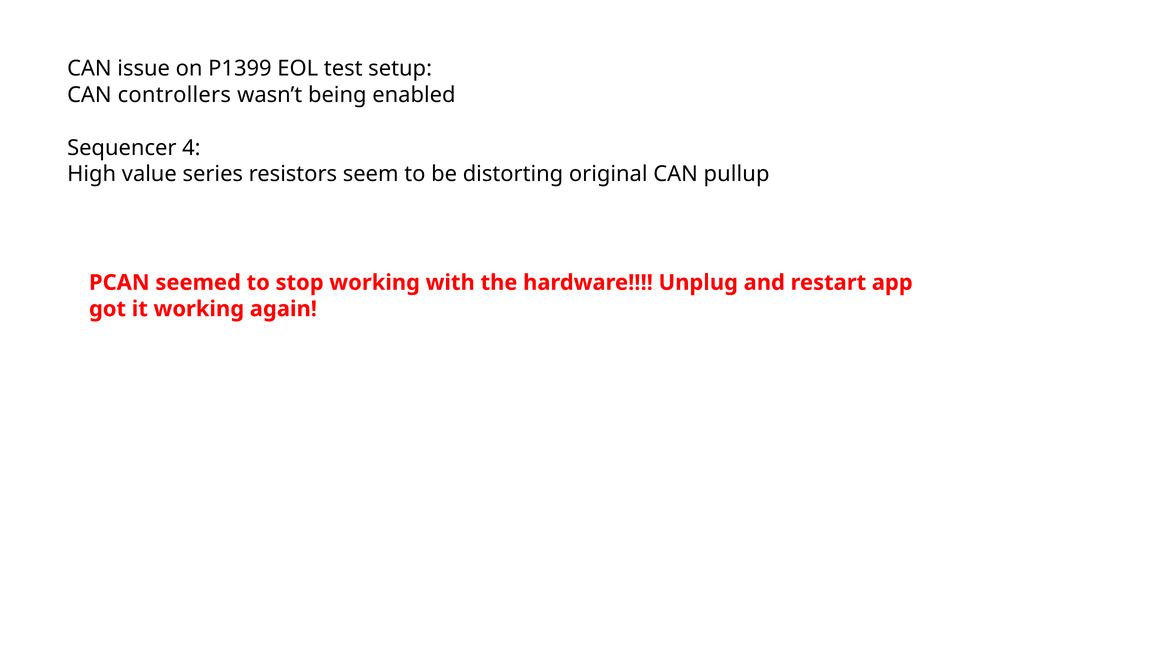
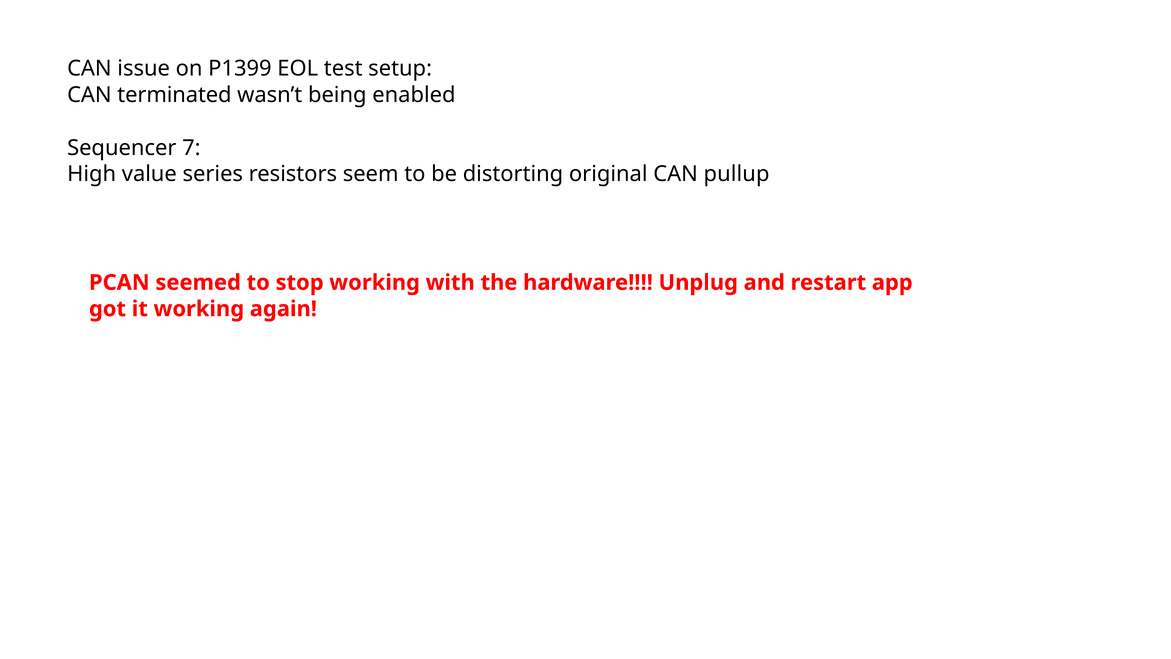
controllers: controllers -> terminated
4: 4 -> 7
